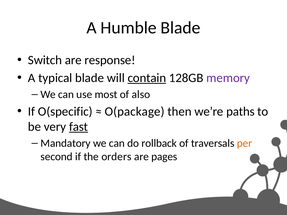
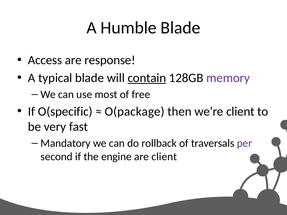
Switch: Switch -> Access
also: also -> free
we’re paths: paths -> client
fast underline: present -> none
per colour: orange -> purple
orders: orders -> engine
are pages: pages -> client
